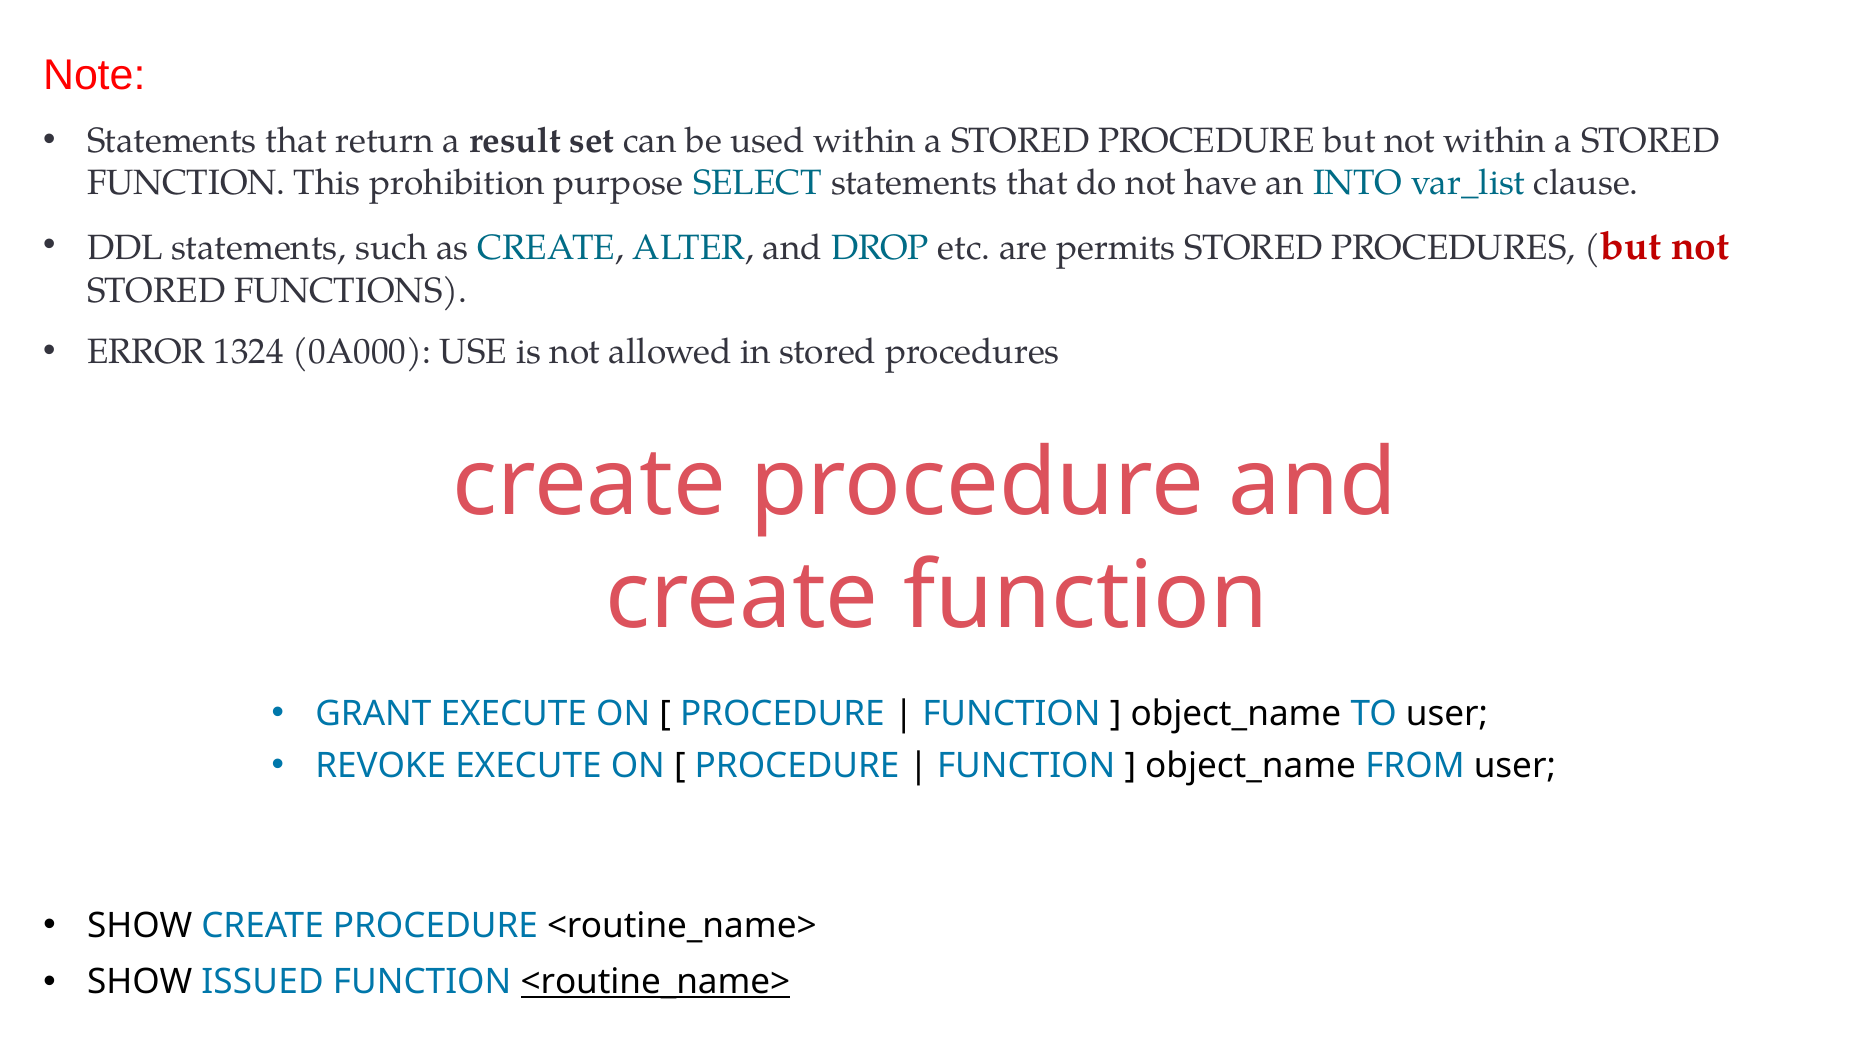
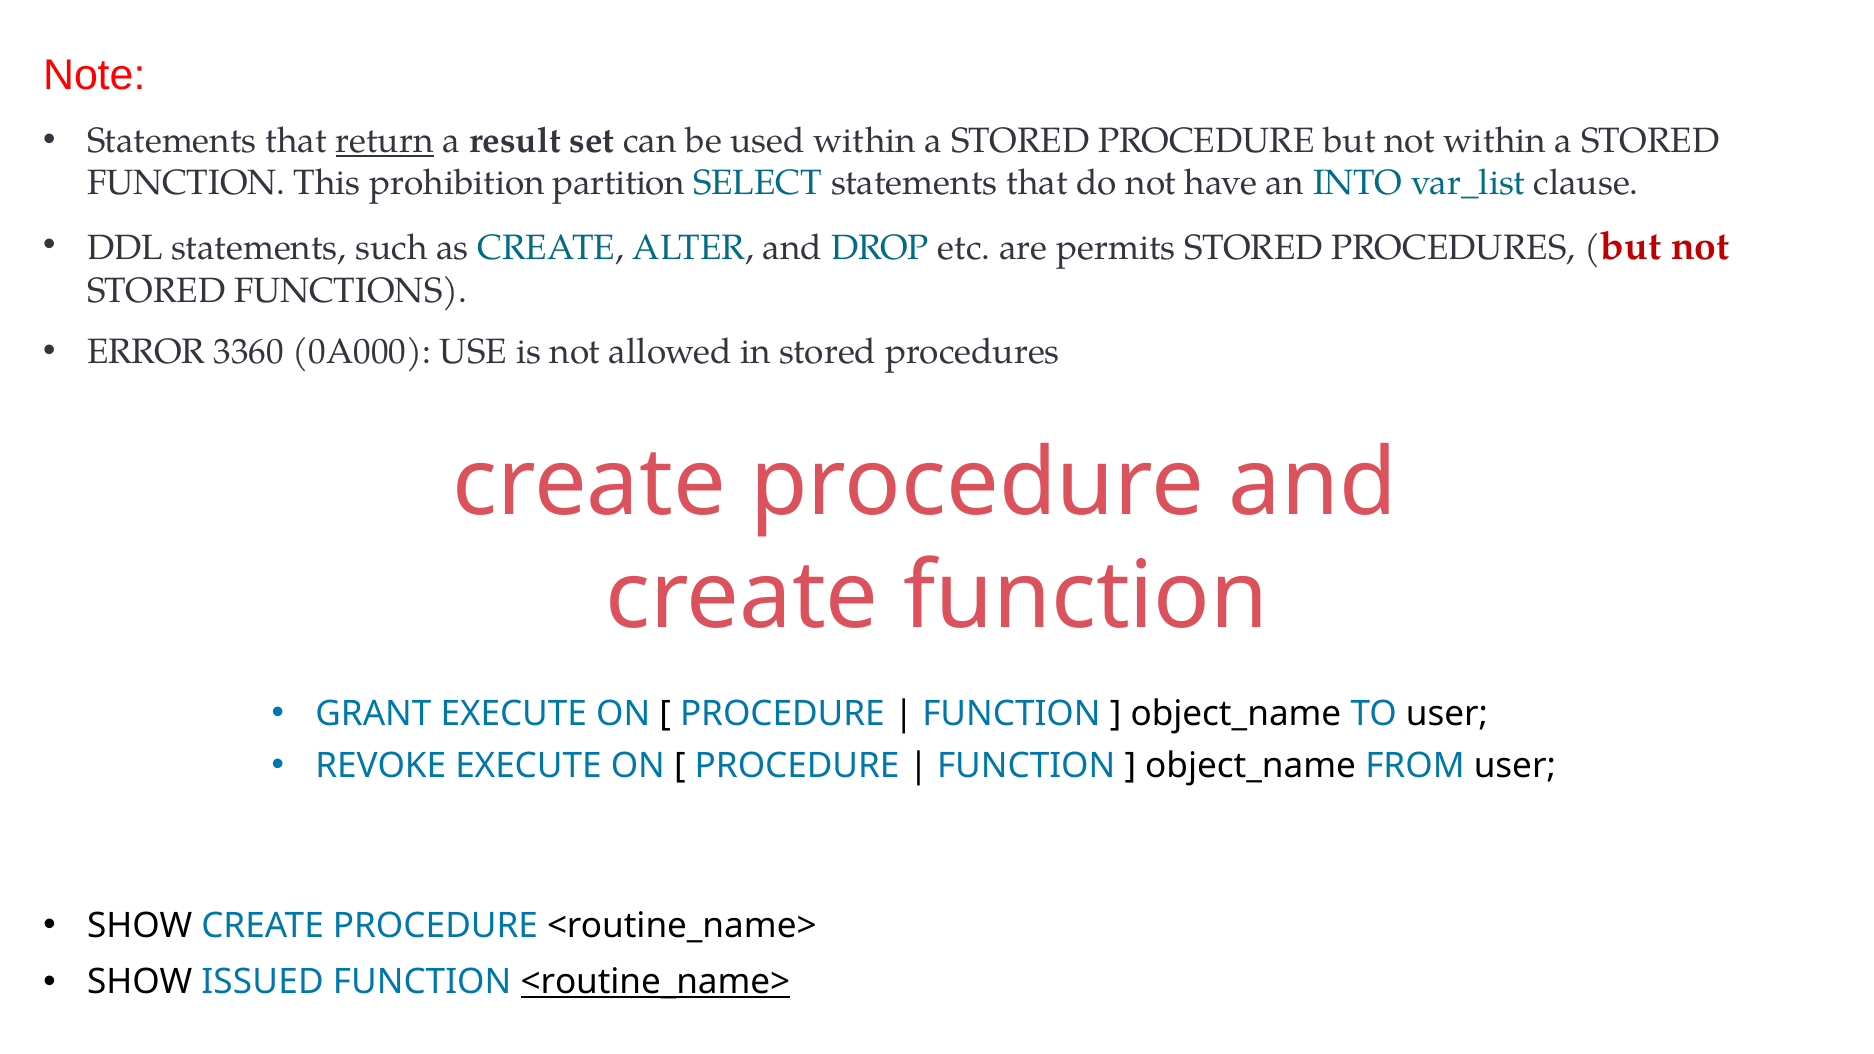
return underline: none -> present
purpose: purpose -> partition
1324: 1324 -> 3360
